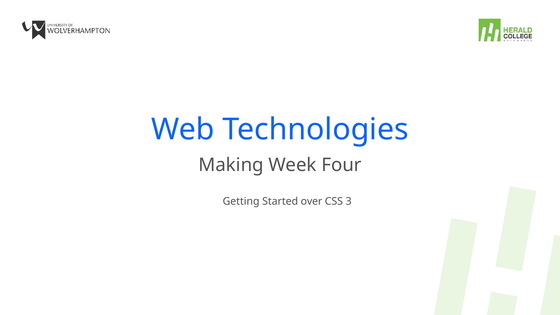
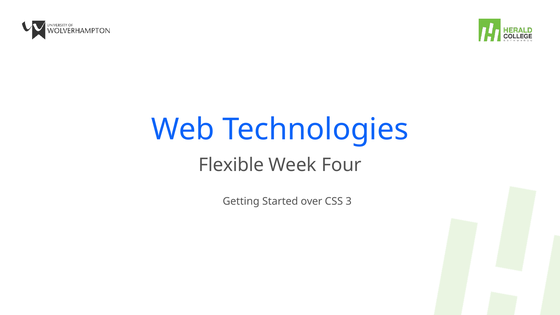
Making: Making -> Flexible
